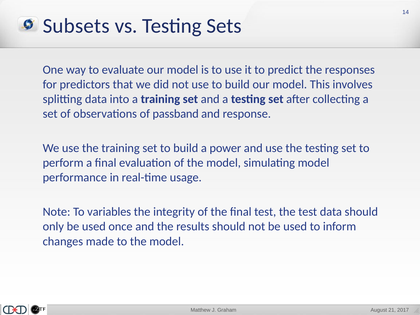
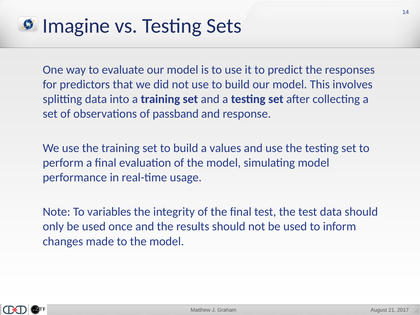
Subsets: Subsets -> Imagine
power: power -> values
